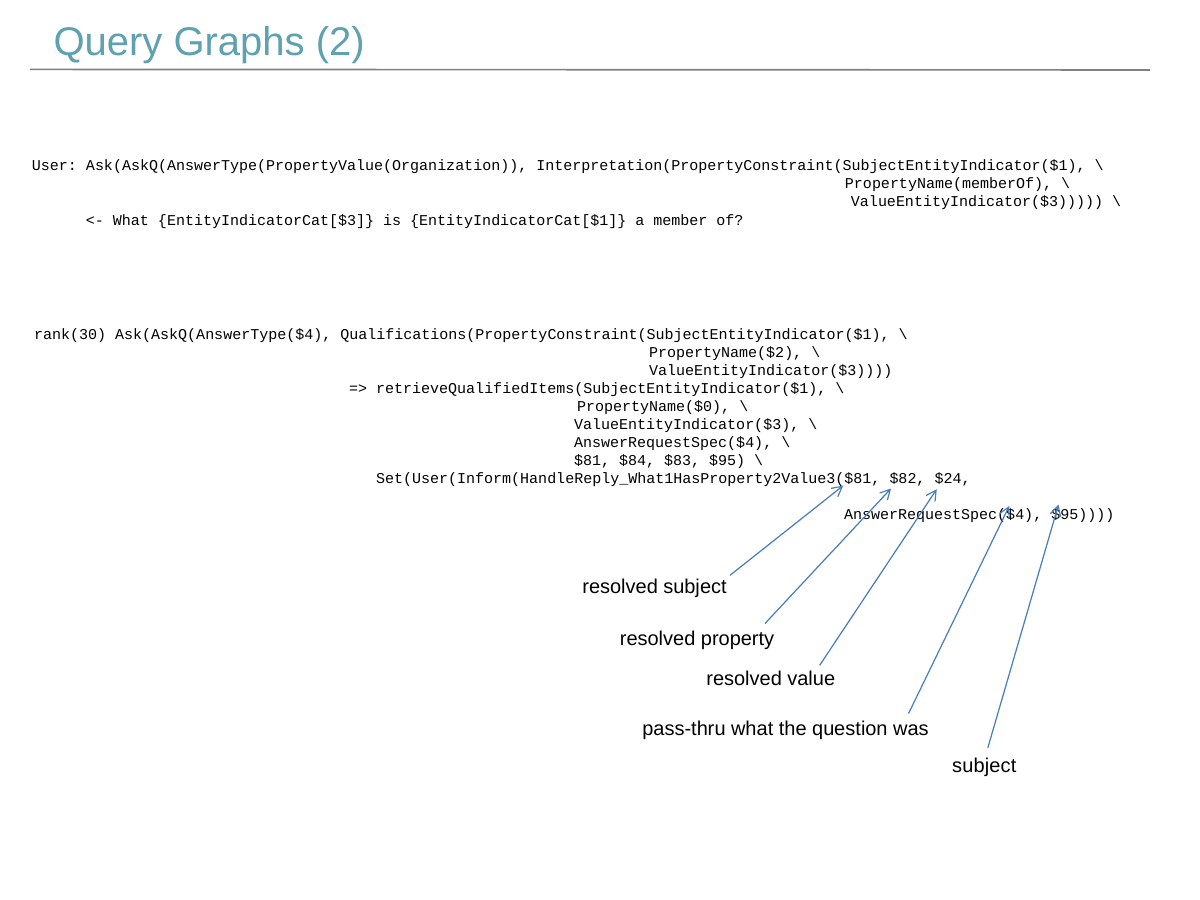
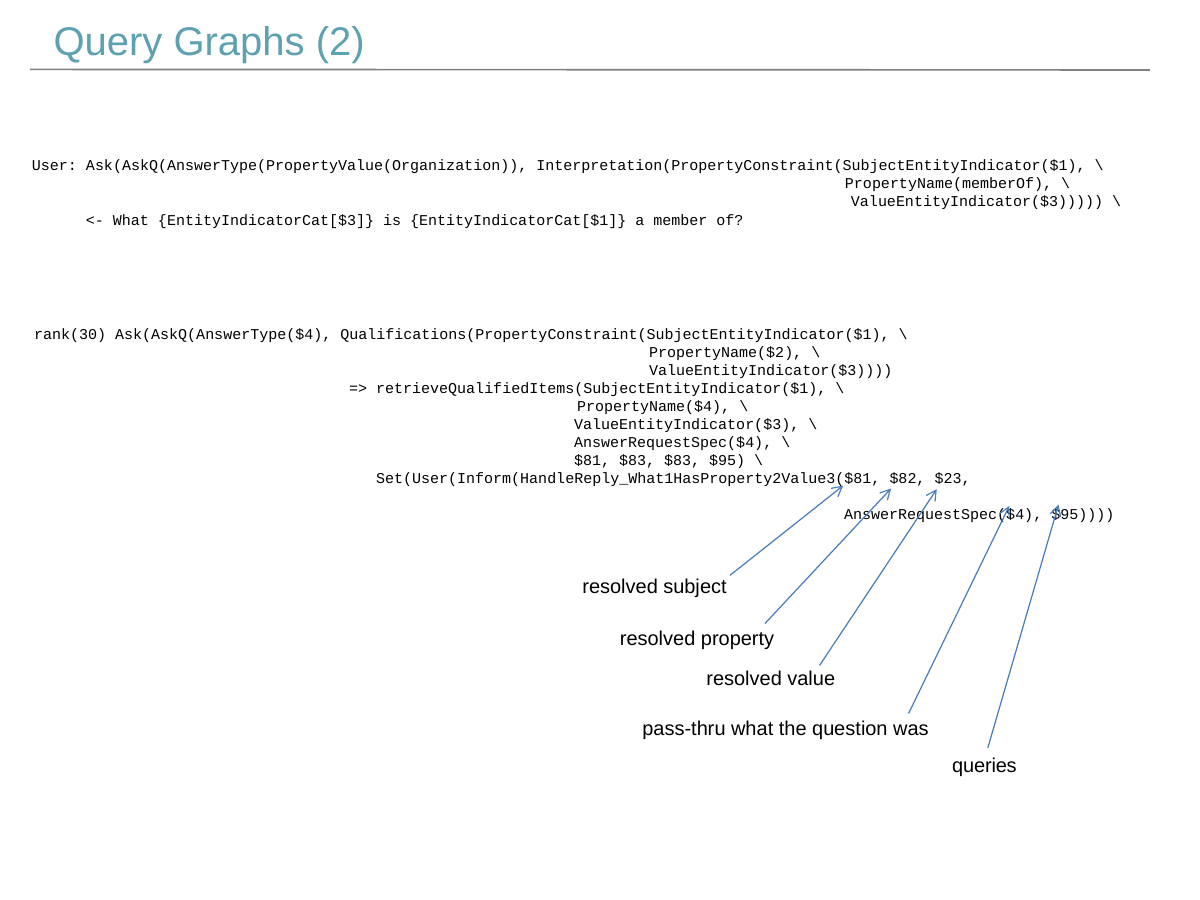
PropertyName($0: PropertyName($0 -> PropertyName($4
$81 $84: $84 -> $83
$24: $24 -> $23
subject at (984, 766): subject -> queries
